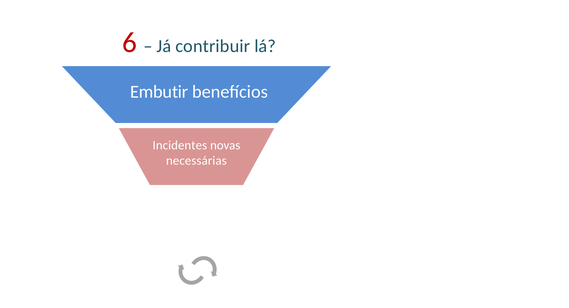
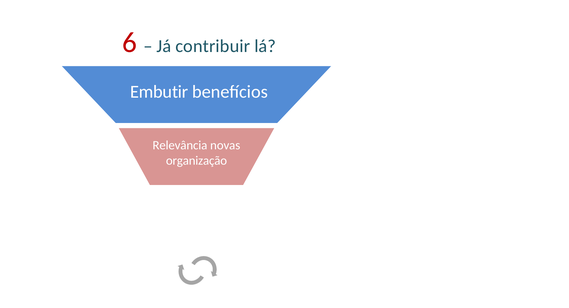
Incidentes: Incidentes -> Relevância
necessárias: necessárias -> organização
